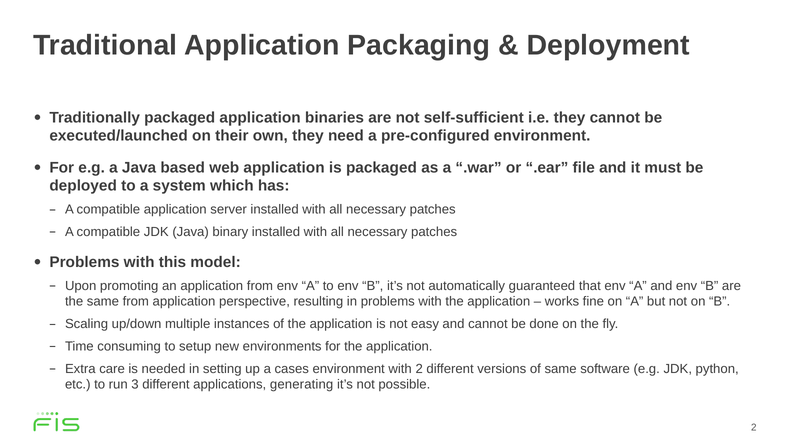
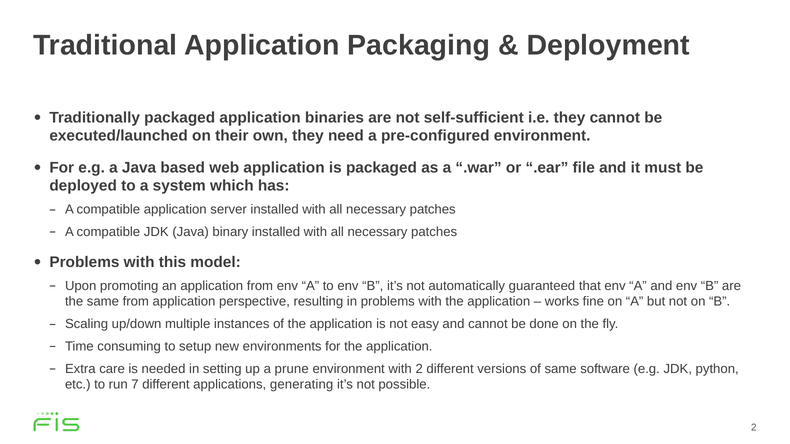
cases: cases -> prune
3: 3 -> 7
